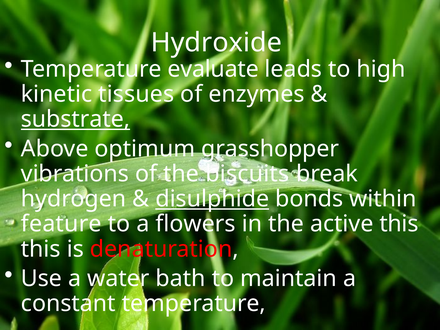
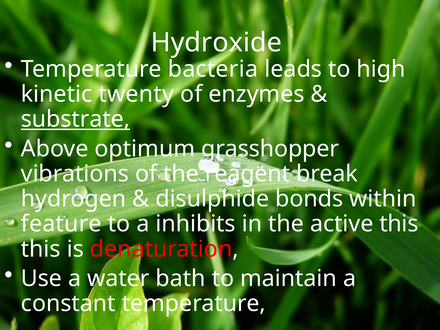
evaluate: evaluate -> bacteria
tissues: tissues -> twenty
biscuits: biscuits -> reagent
disulphide underline: present -> none
flowers: flowers -> inhibits
